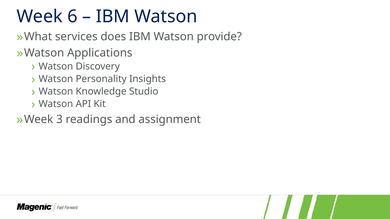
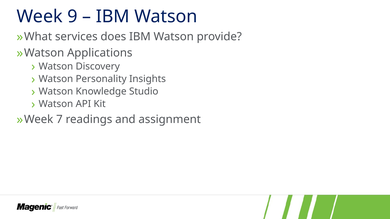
6: 6 -> 9
3: 3 -> 7
